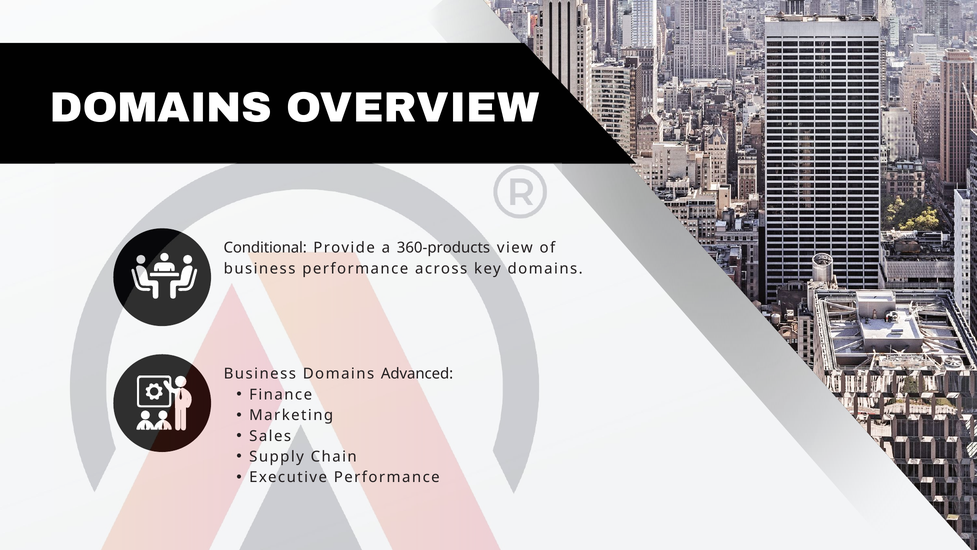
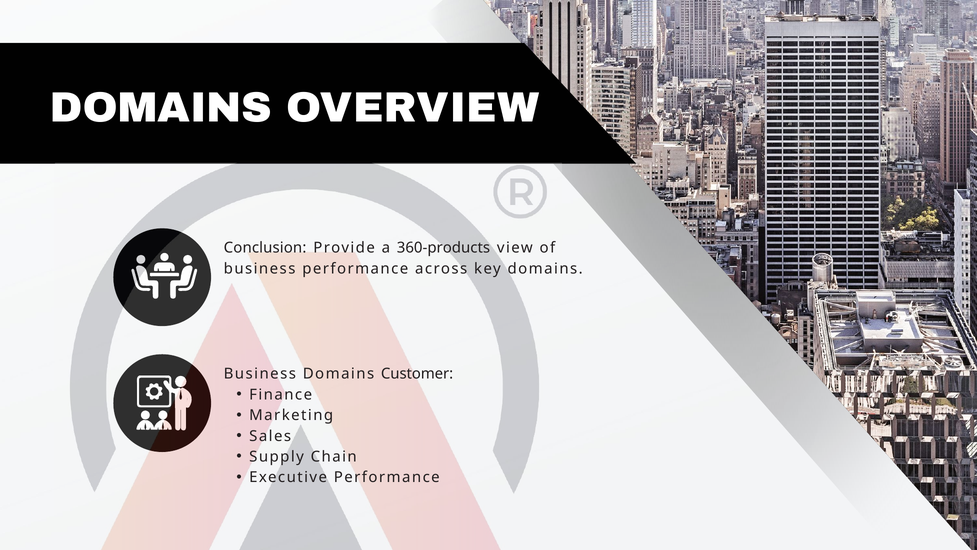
Conditional: Conditional -> Conclusion
Advanced: Advanced -> Customer
